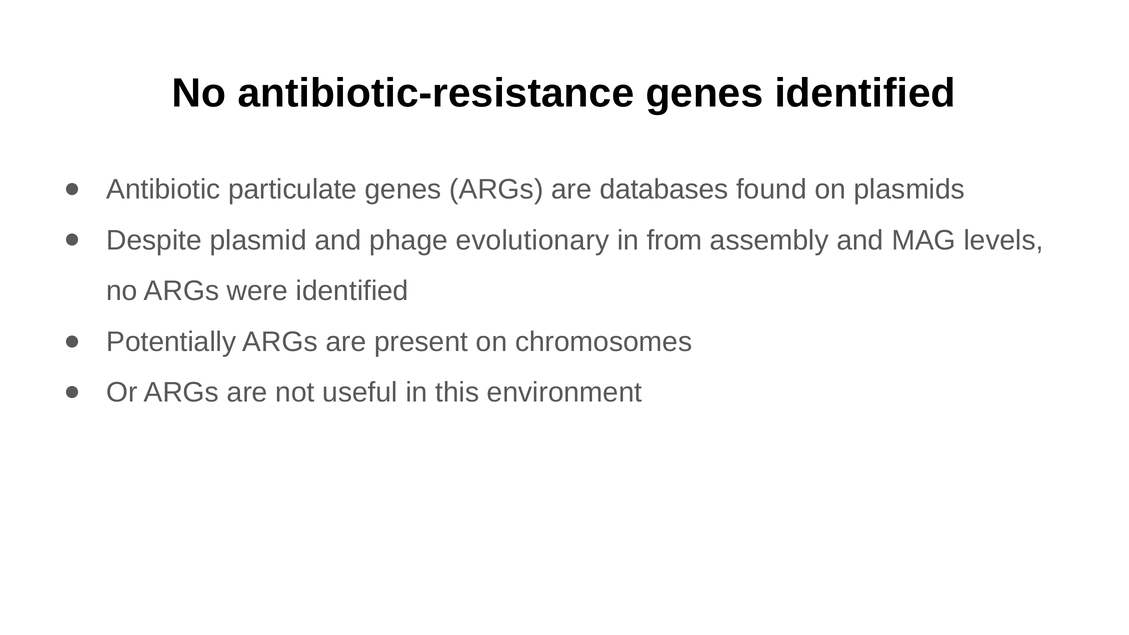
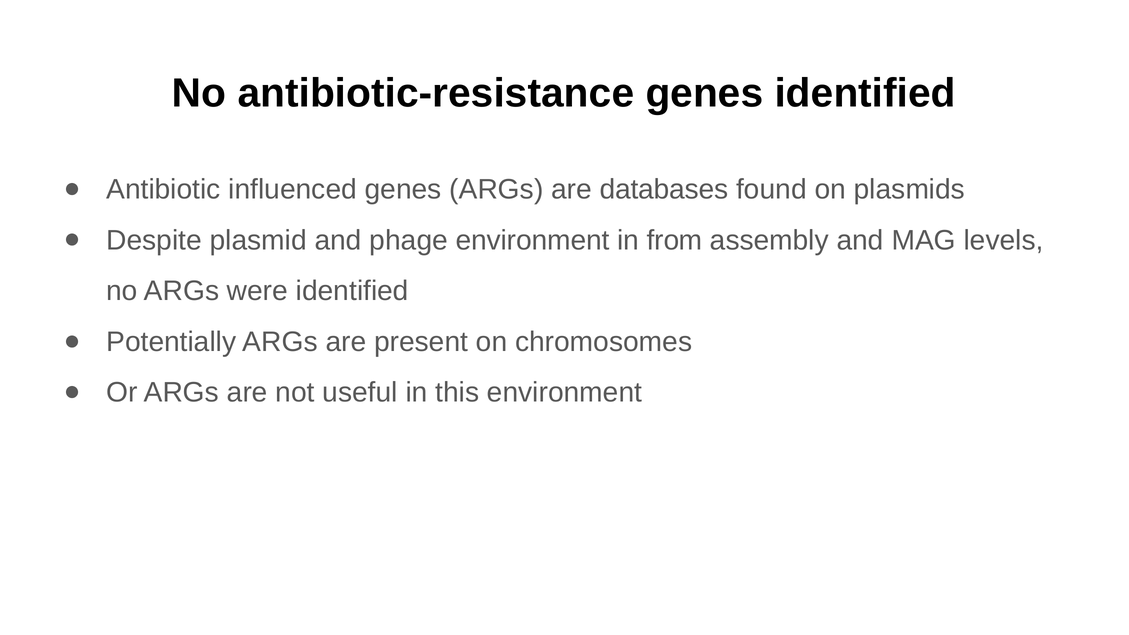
particulate: particulate -> influenced
phage evolutionary: evolutionary -> environment
